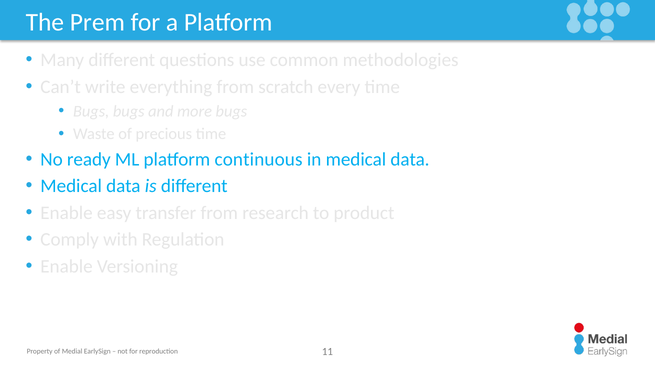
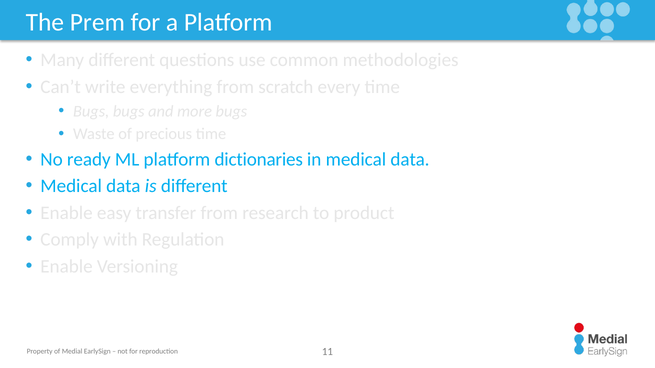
continuous: continuous -> dictionaries
